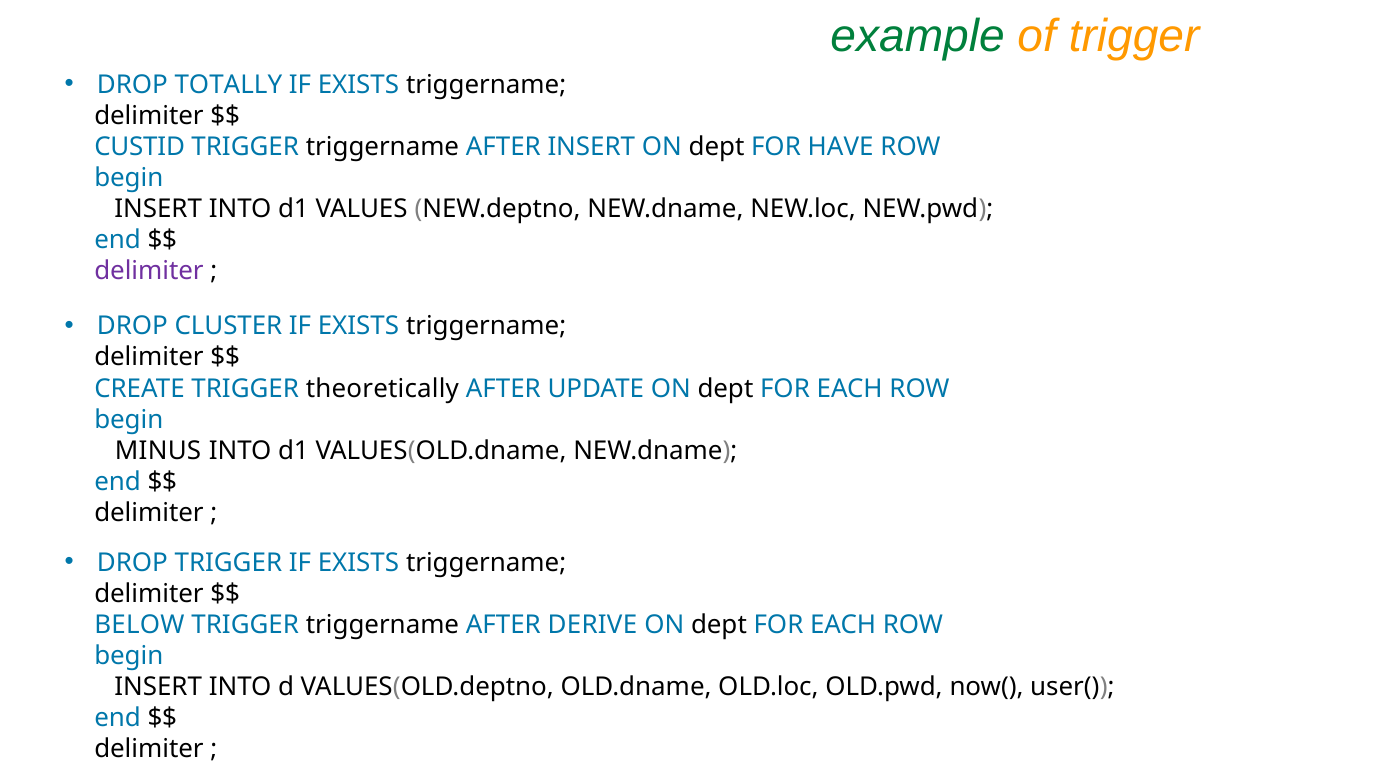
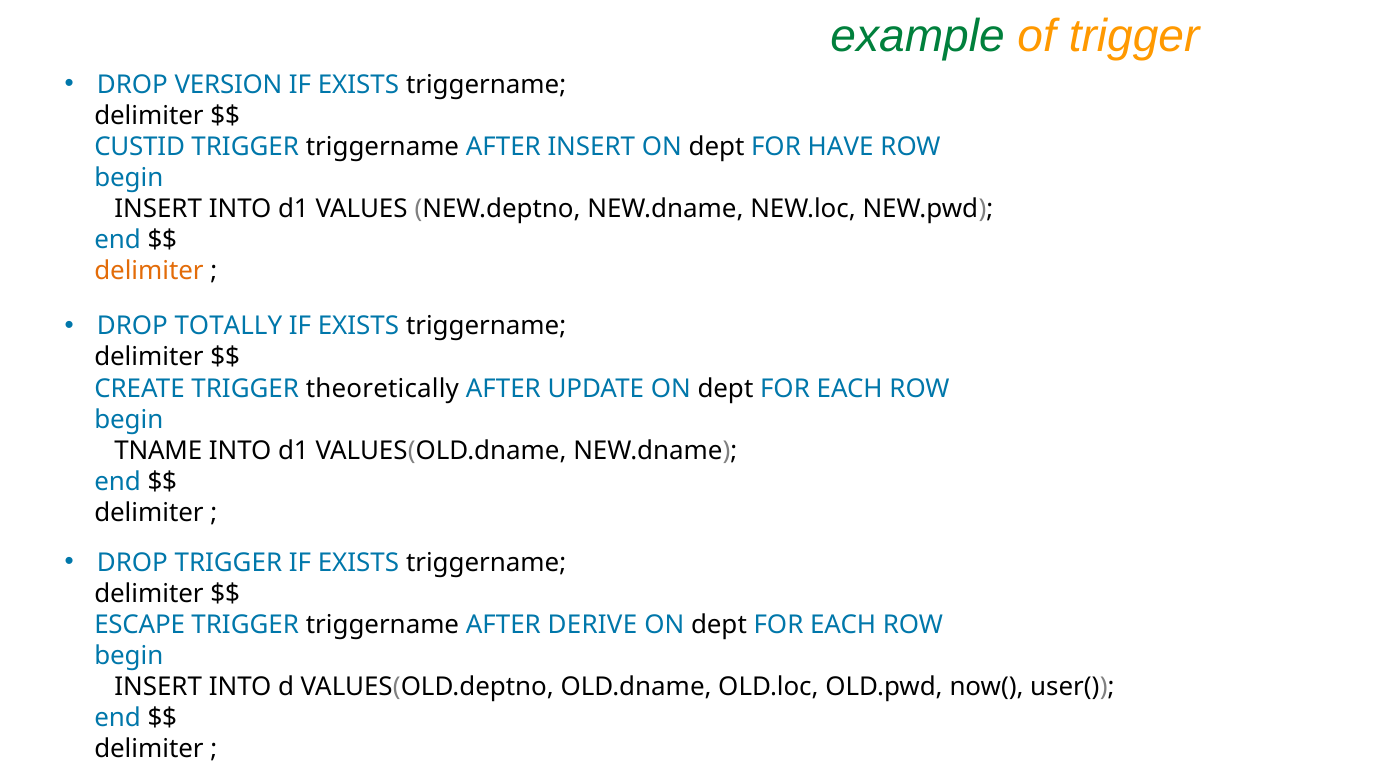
TOTALLY: TOTALLY -> VERSION
delimiter at (149, 271) colour: purple -> orange
CLUSTER: CLUSTER -> TOTALLY
MINUS: MINUS -> TNAME
BELOW: BELOW -> ESCAPE
